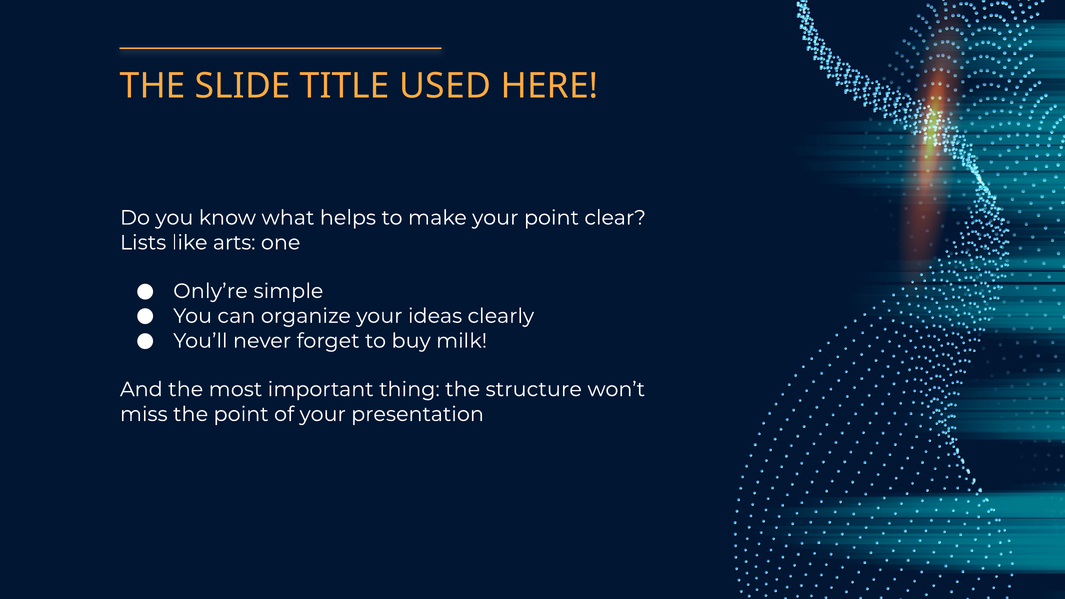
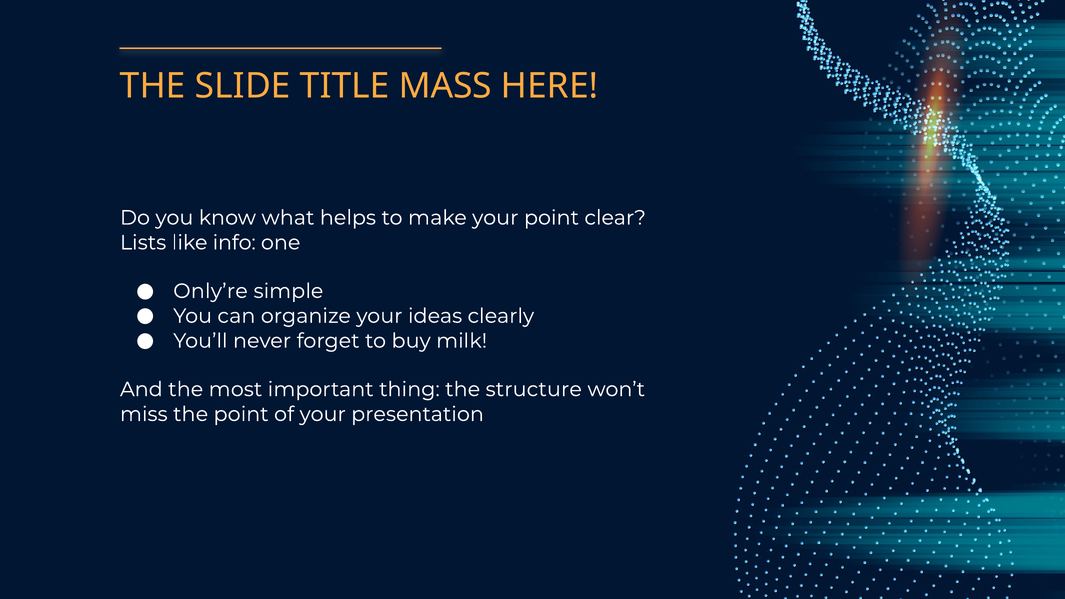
USED: USED -> MASS
arts: arts -> info
